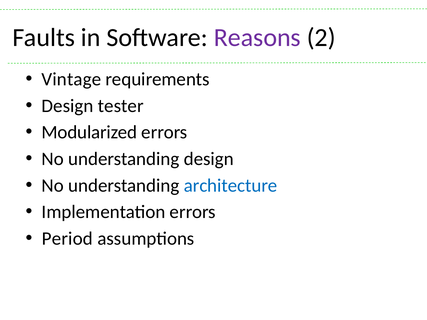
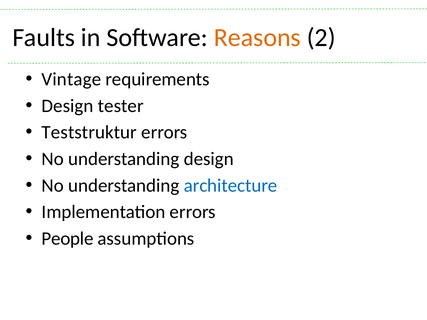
Reasons colour: purple -> orange
Modularized: Modularized -> Teststruktur
Period: Period -> People
